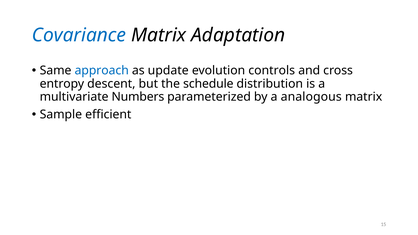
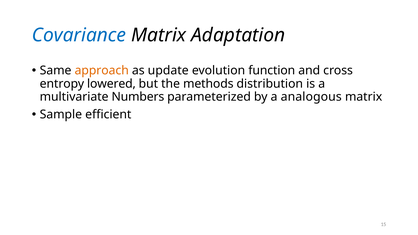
approach colour: blue -> orange
controls: controls -> function
descent: descent -> lowered
schedule: schedule -> methods
